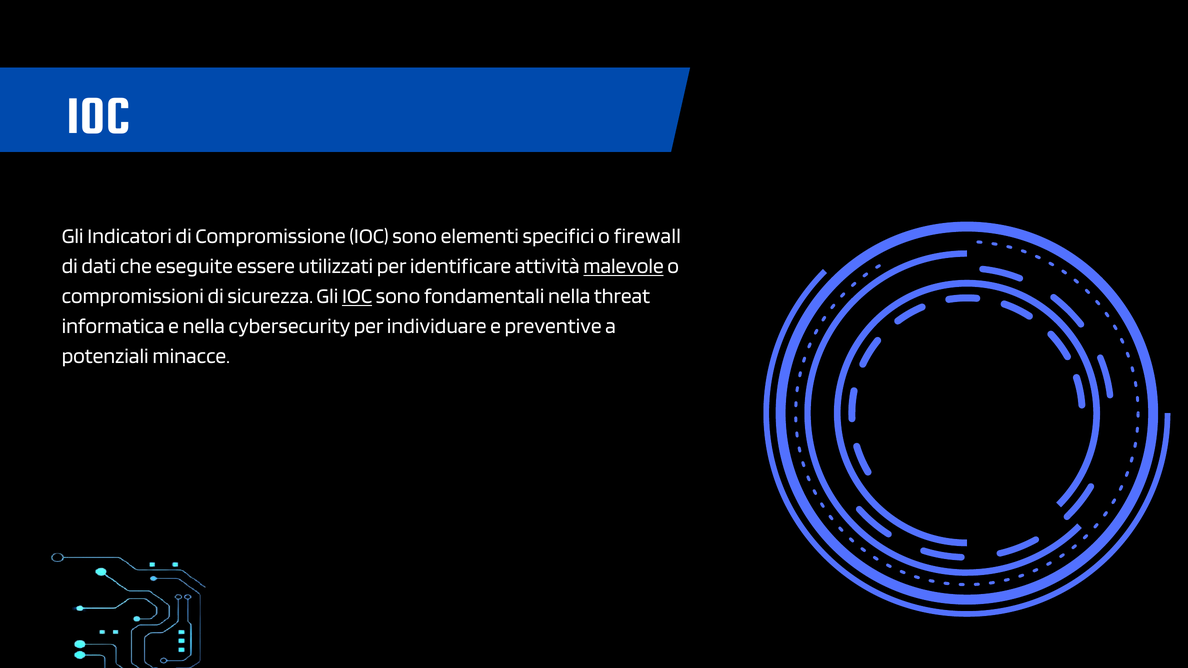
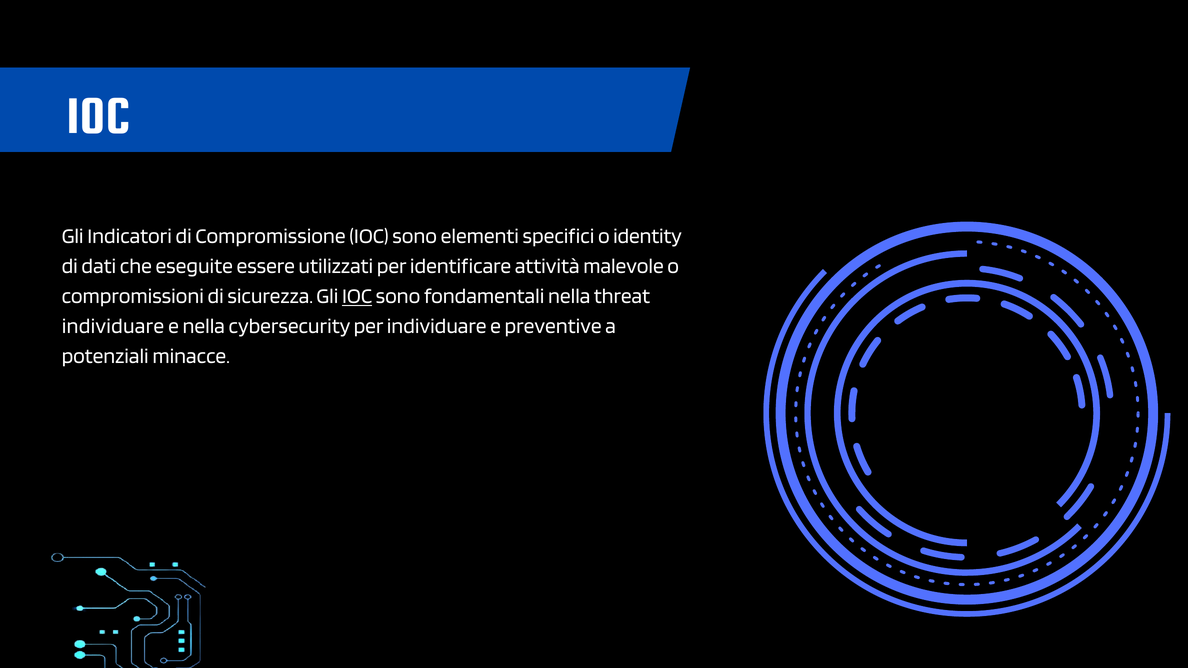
firewall: firewall -> identity
malevole underline: present -> none
informatica at (113, 326): informatica -> individuare
